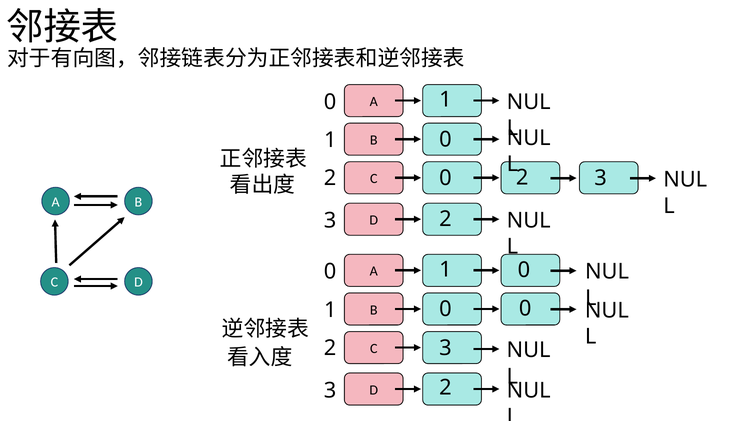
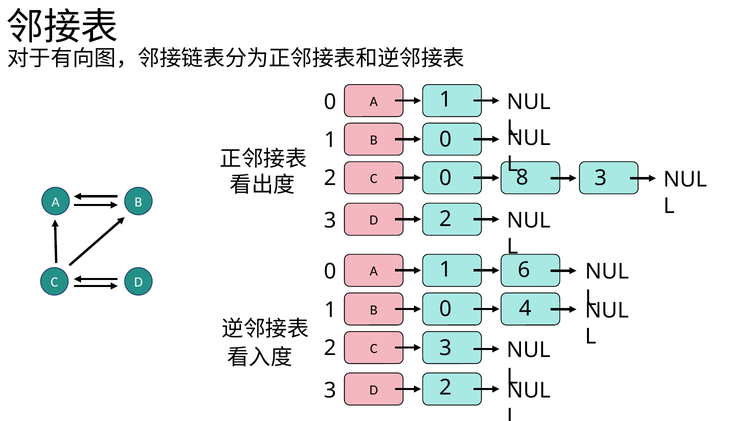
0 2: 2 -> 8
1 0: 0 -> 6
0 0: 0 -> 4
